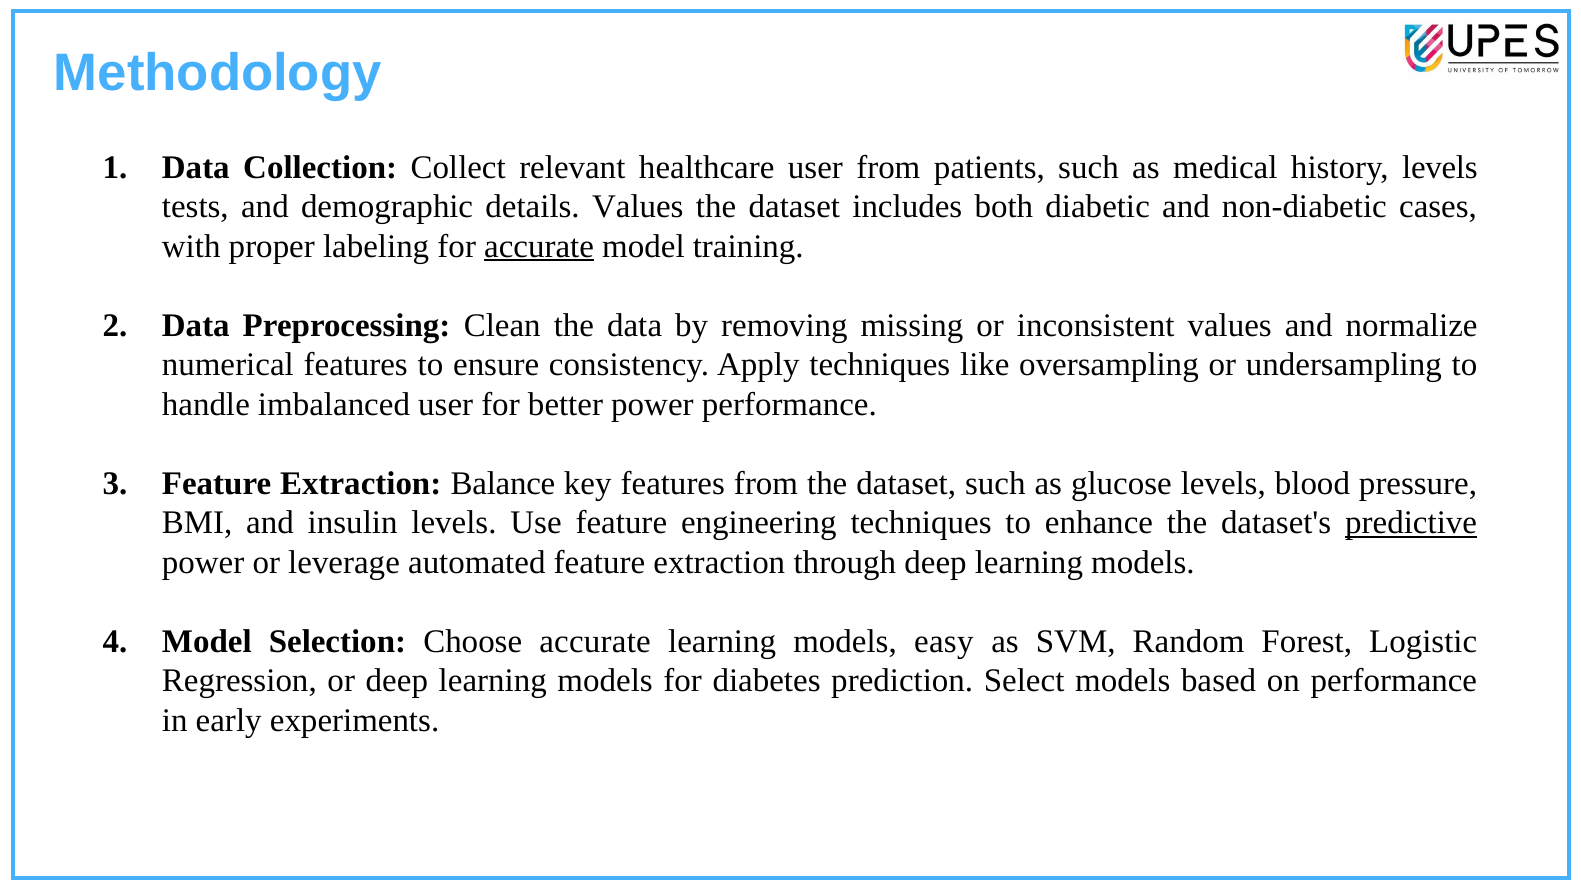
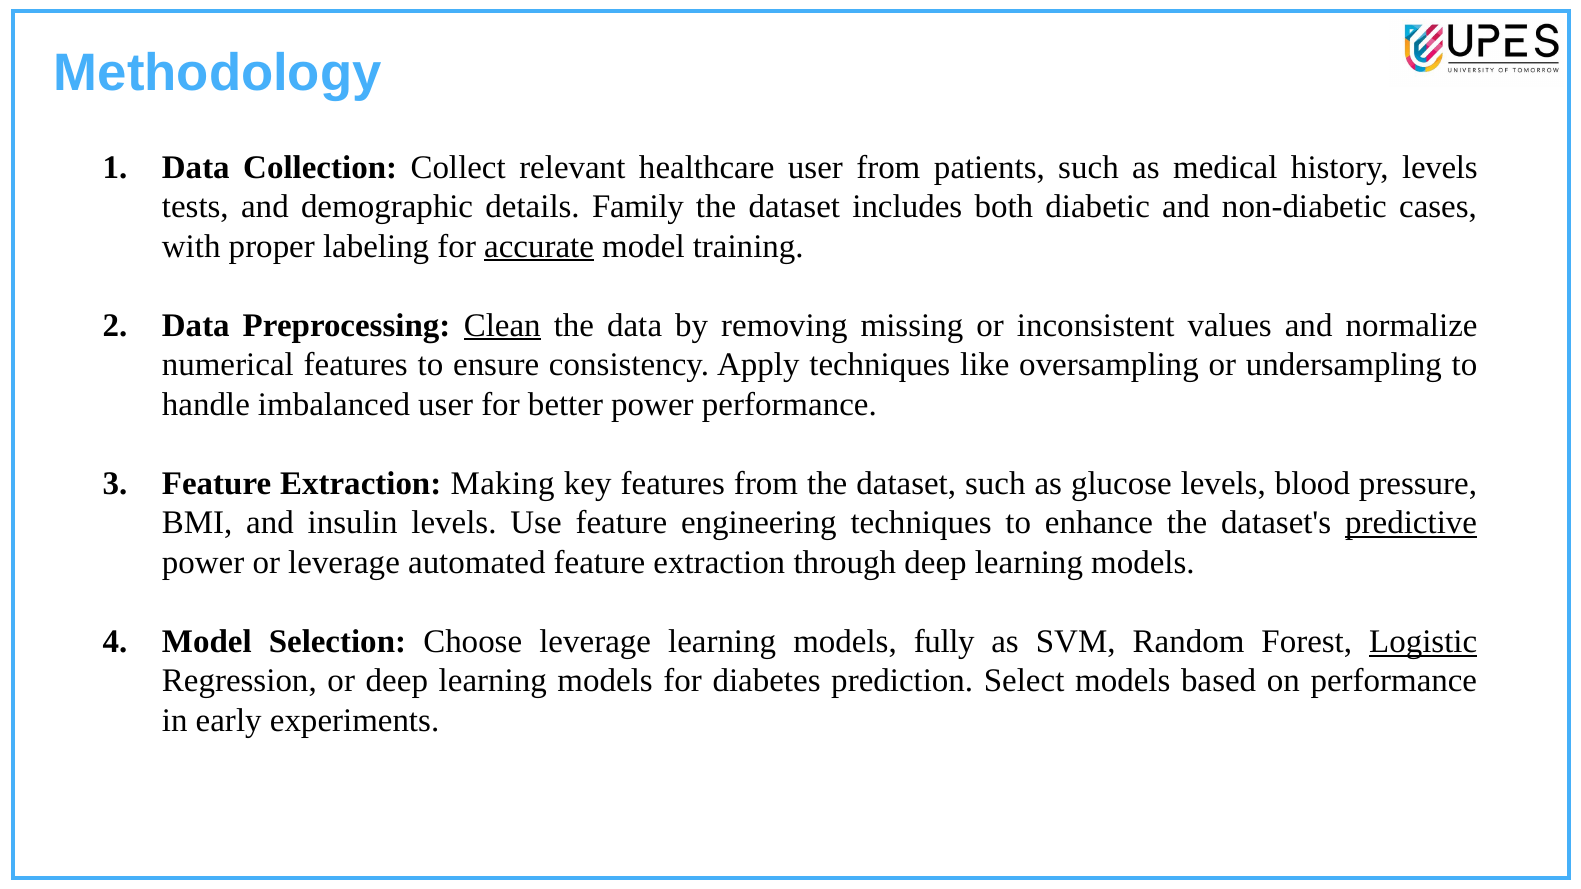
details Values: Values -> Family
Clean underline: none -> present
Balance: Balance -> Making
Choose accurate: accurate -> leverage
easy: easy -> fully
Logistic underline: none -> present
